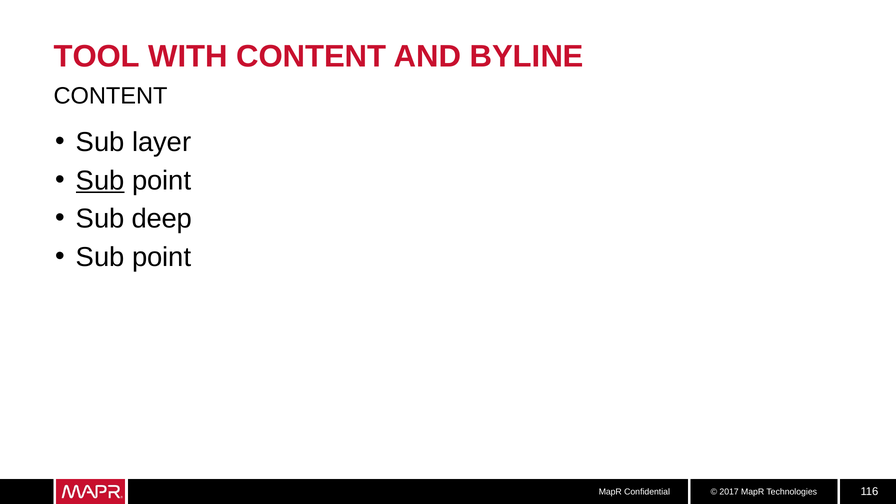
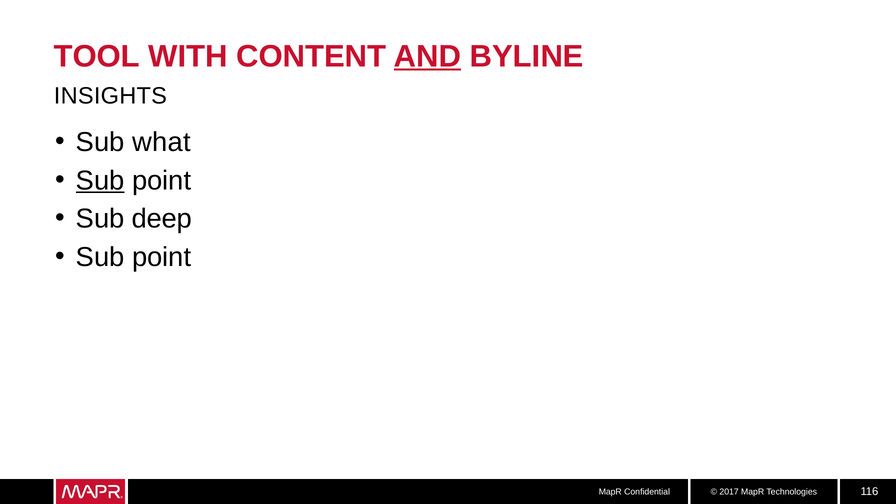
AND underline: none -> present
CONTENT at (111, 96): CONTENT -> INSIGHTS
layer: layer -> what
